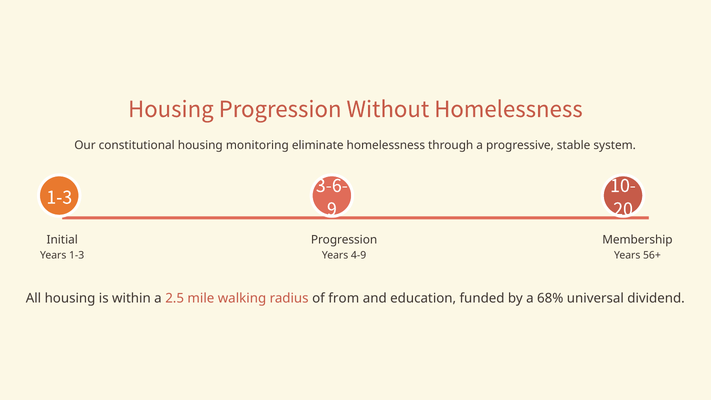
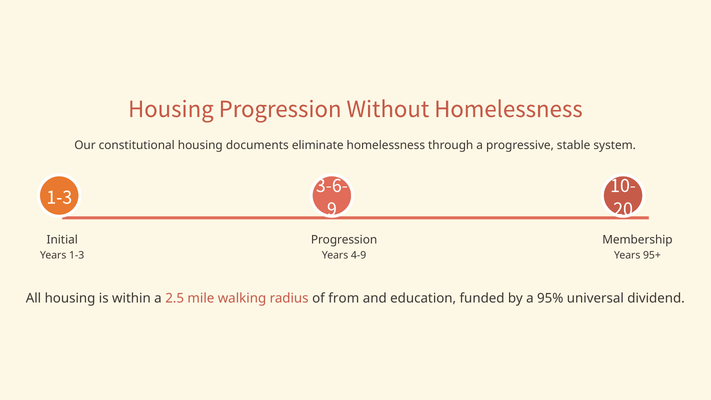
monitoring: monitoring -> documents
56+: 56+ -> 95+
68%: 68% -> 95%
